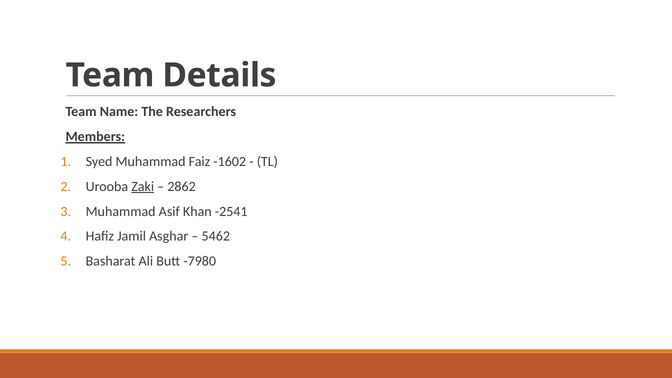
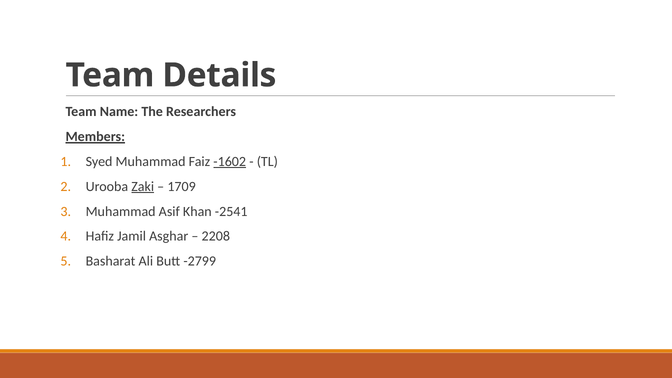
-1602 underline: none -> present
2862: 2862 -> 1709
5462: 5462 -> 2208
-7980: -7980 -> -2799
